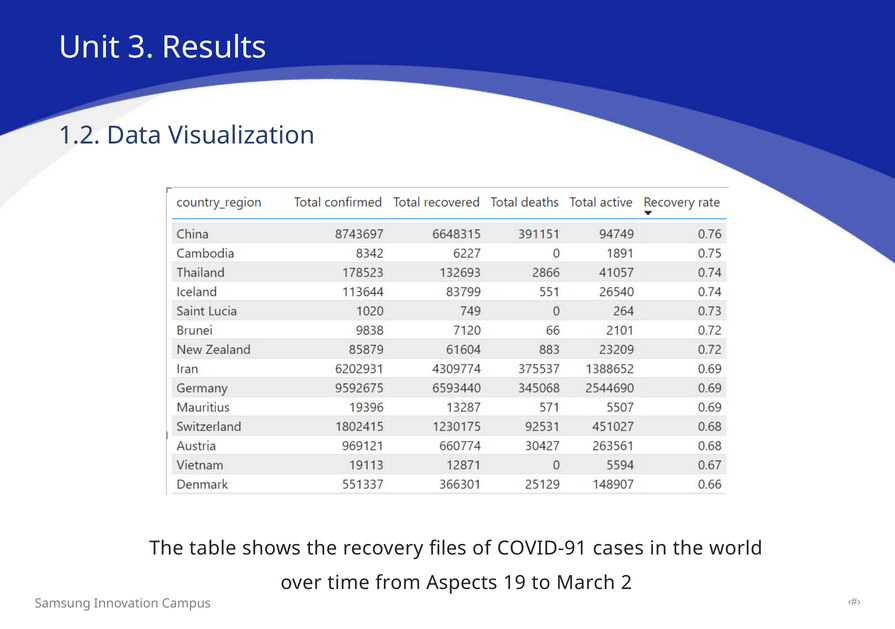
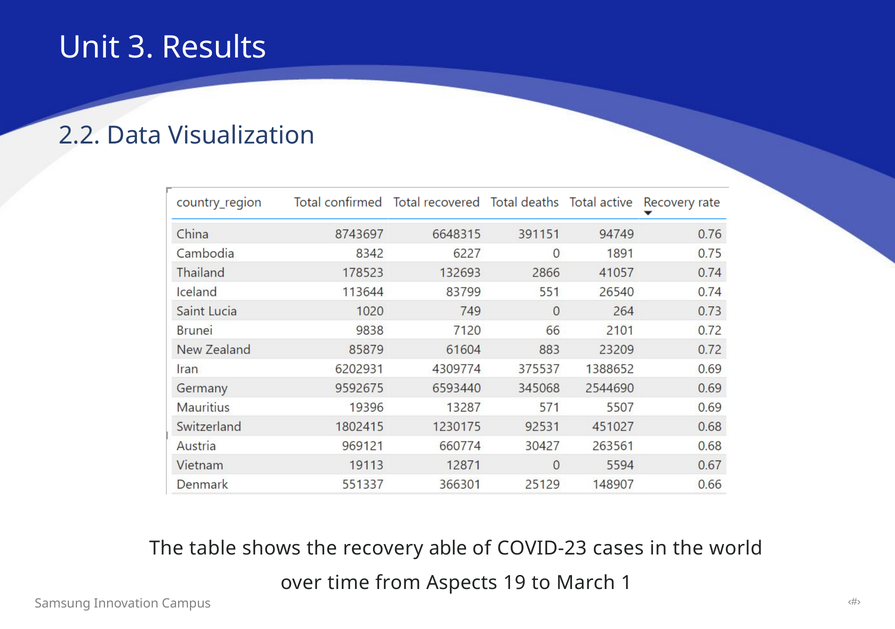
1.2: 1.2 -> 2.2
files: files -> able
COVID-91: COVID-91 -> COVID-23
2: 2 -> 1
